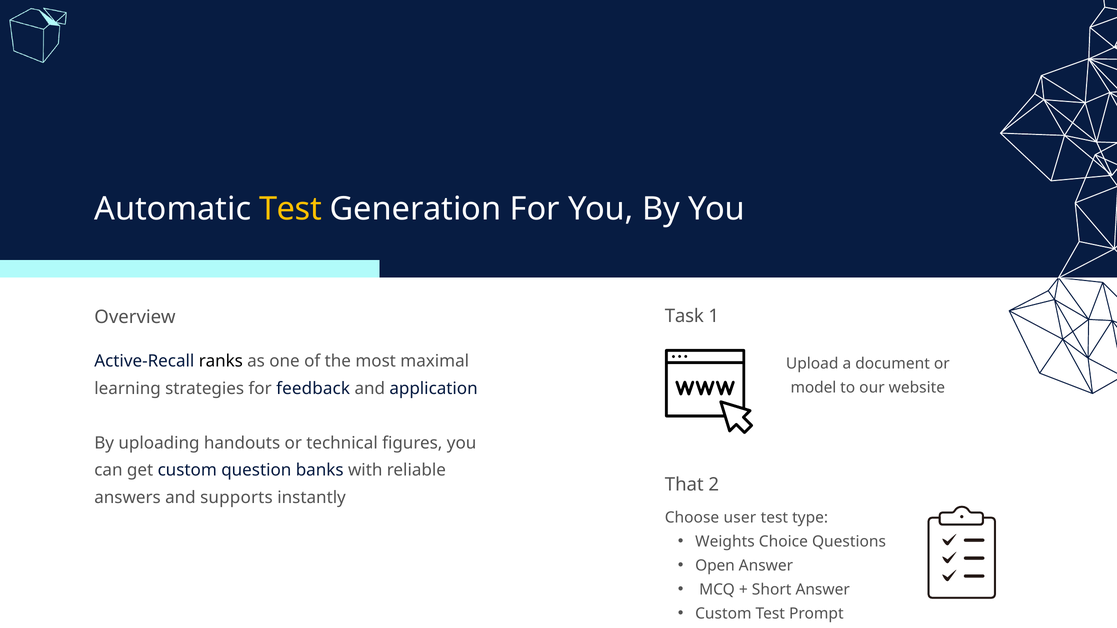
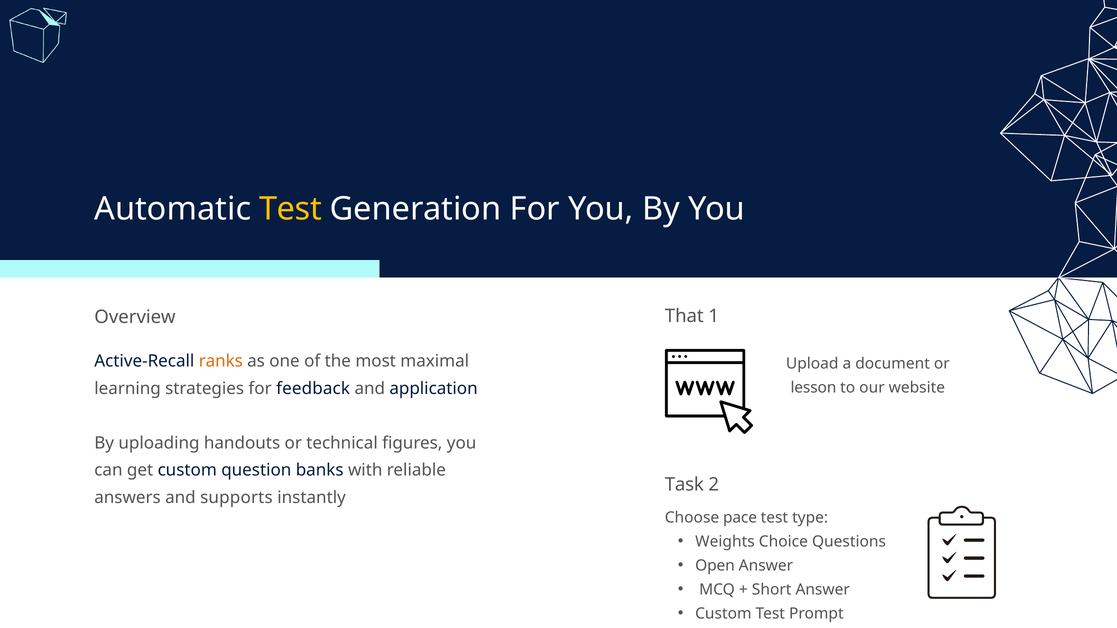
Task: Task -> That
ranks colour: black -> orange
model: model -> lesson
That: That -> Task
user: user -> pace
